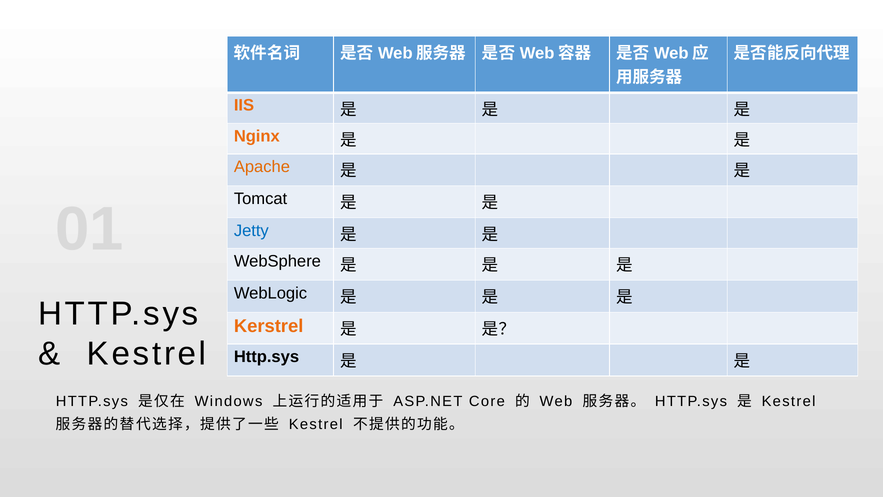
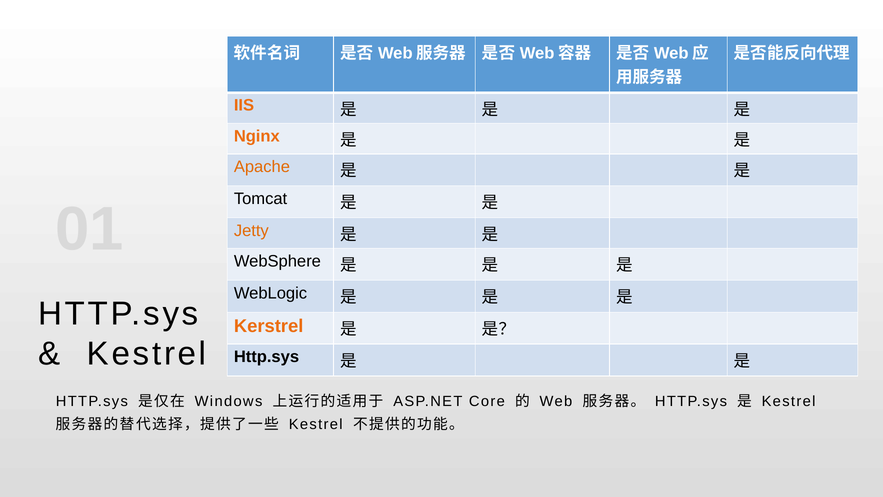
Jetty colour: blue -> orange
